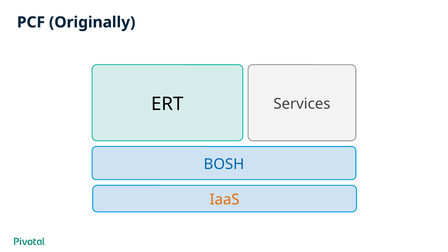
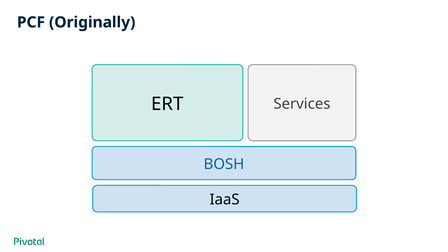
IaaS colour: orange -> black
